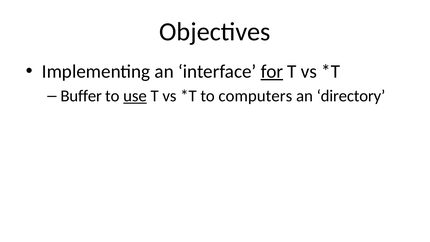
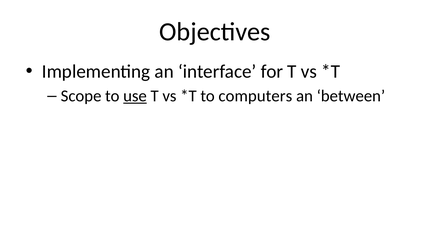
for underline: present -> none
Buffer: Buffer -> Scope
directory: directory -> between
